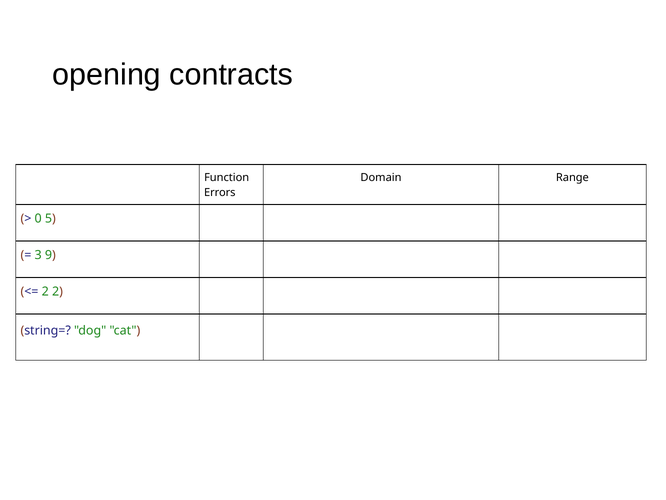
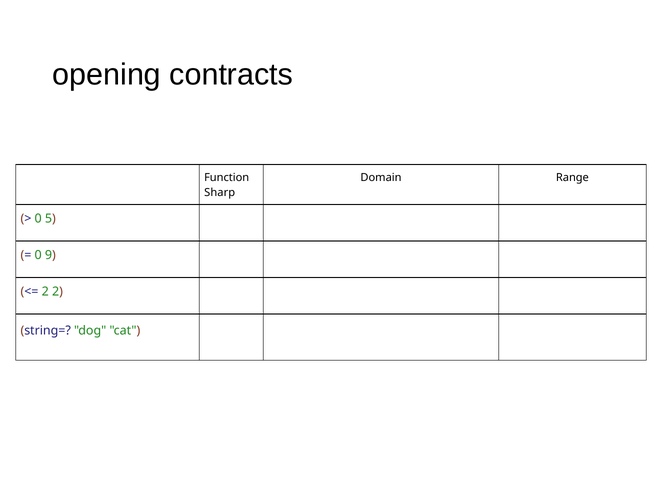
Errors: Errors -> Sharp
3 at (38, 255): 3 -> 0
